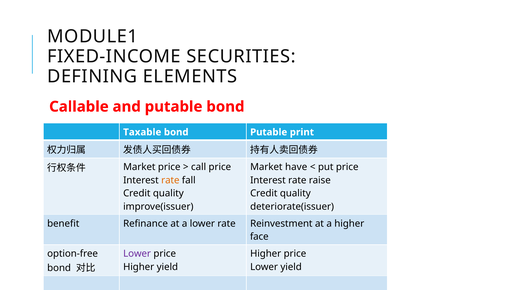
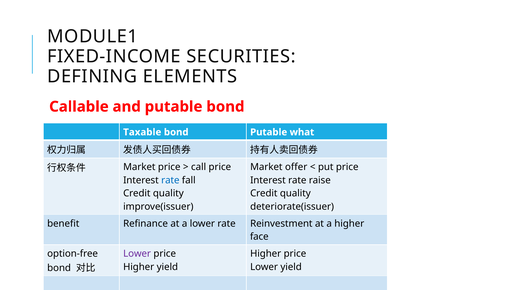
print: print -> what
have: have -> offer
rate at (170, 180) colour: orange -> blue
